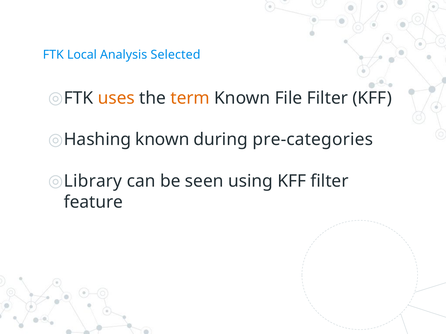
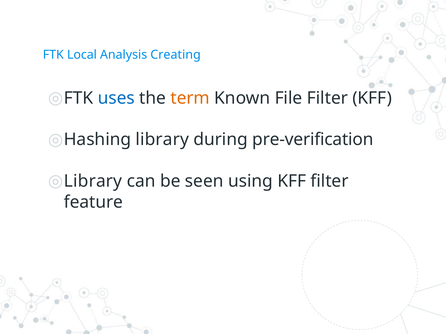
Selected: Selected -> Creating
uses colour: orange -> blue
Hashing known: known -> library
pre-categories: pre-categories -> pre-verification
